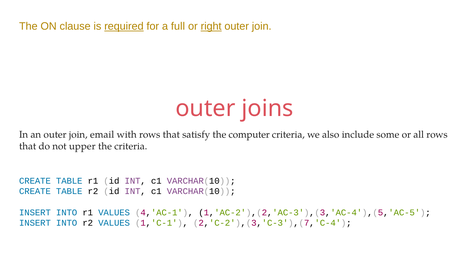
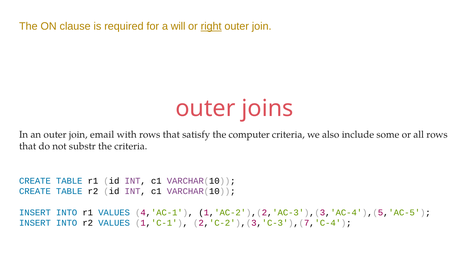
required underline: present -> none
full: full -> will
upper: upper -> substr
